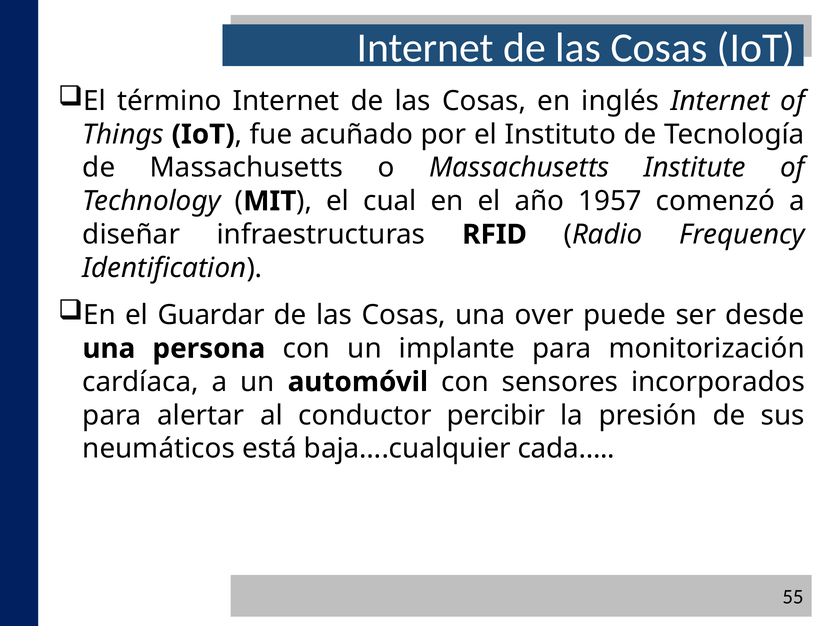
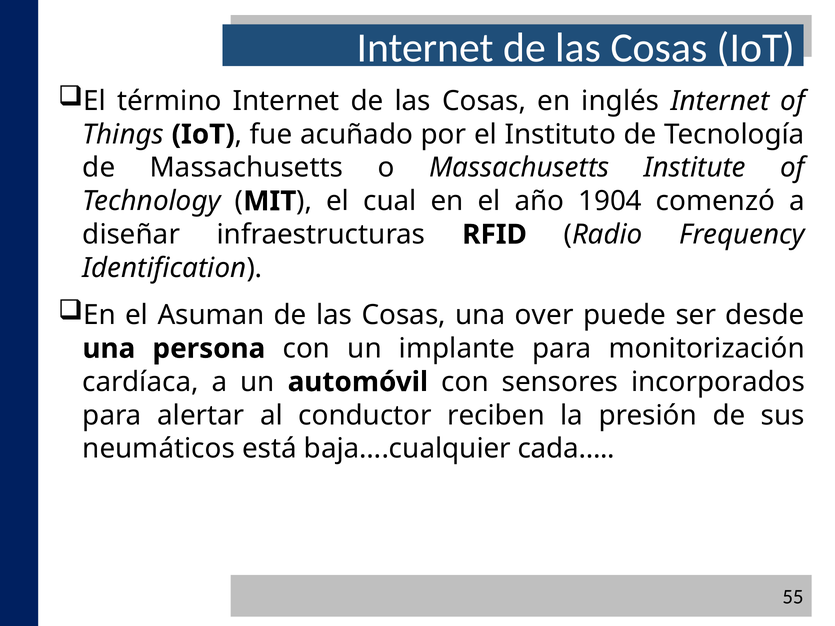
1957: 1957 -> 1904
Guardar: Guardar -> Asuman
percibir: percibir -> reciben
